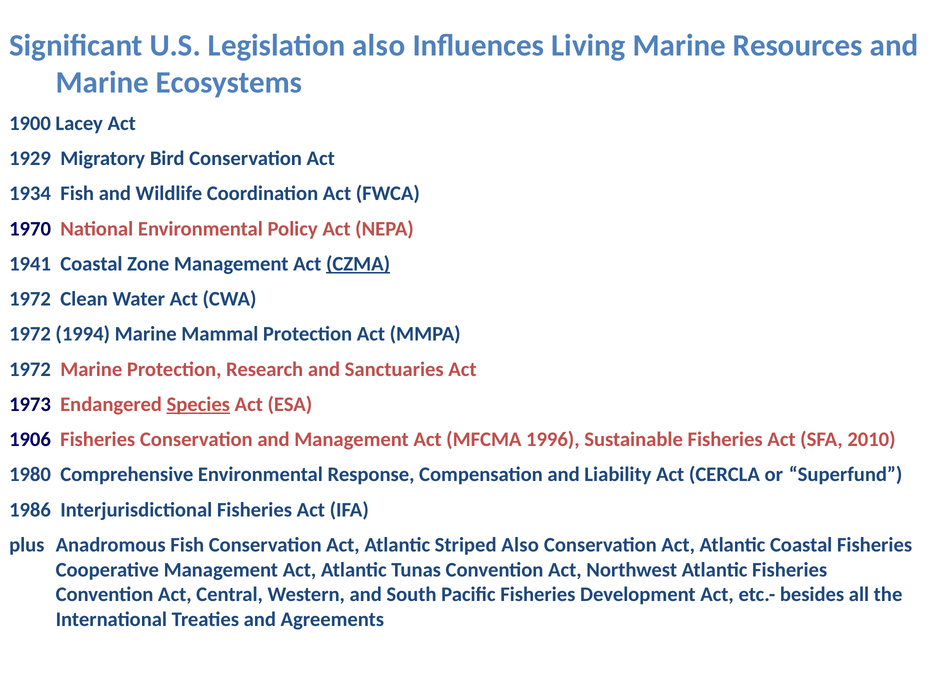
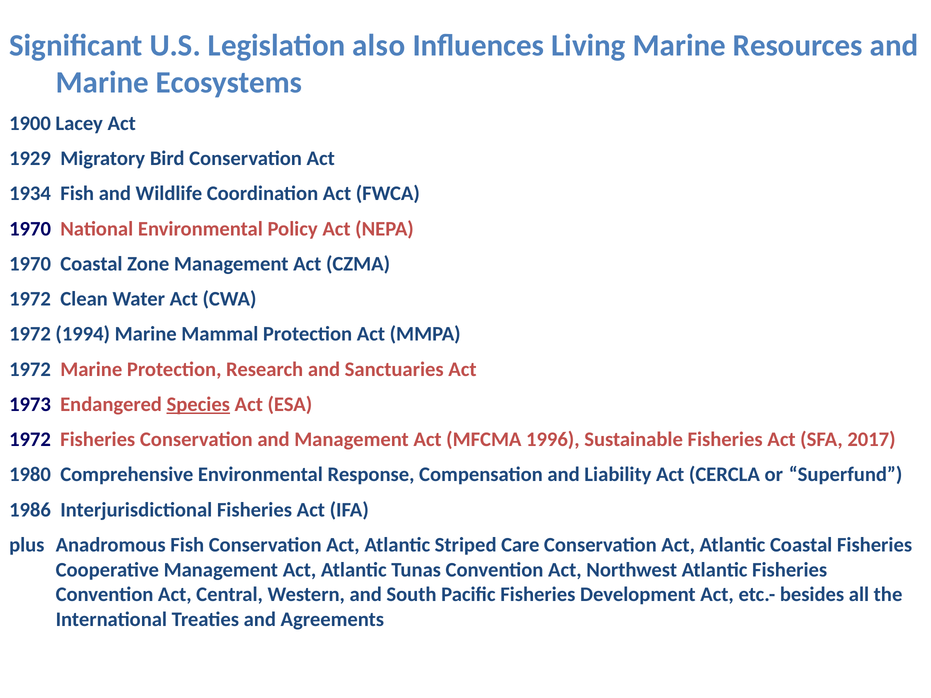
1941 at (30, 264): 1941 -> 1970
CZMA underline: present -> none
1906 at (30, 440): 1906 -> 1972
2010: 2010 -> 2017
Striped Also: Also -> Care
